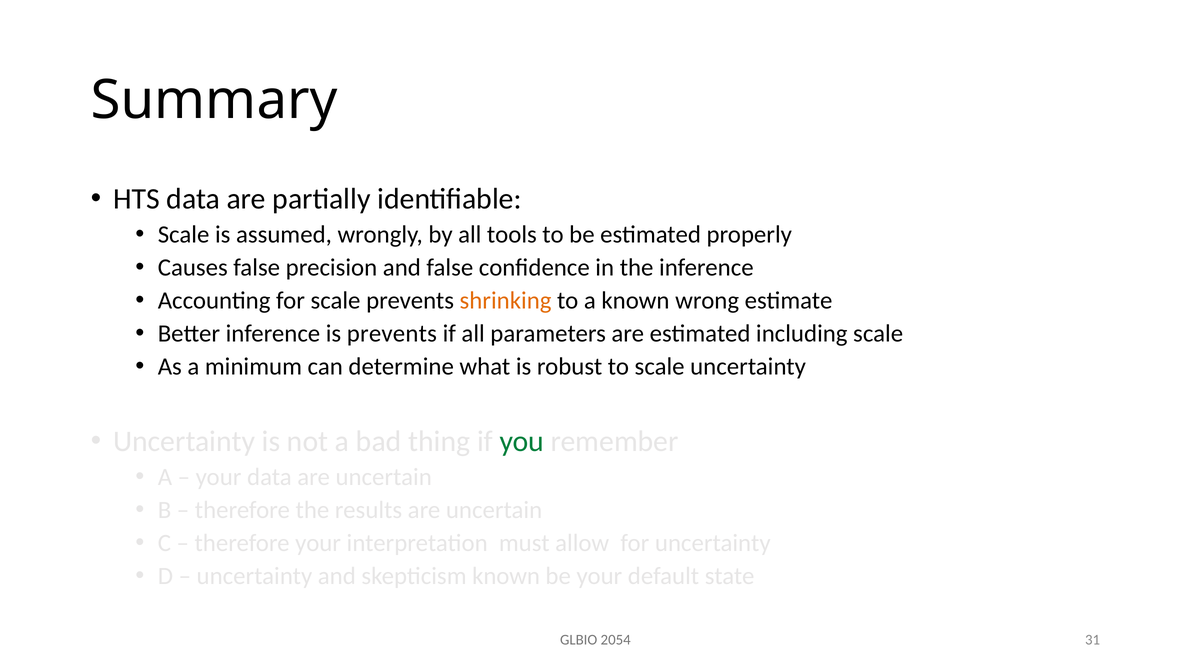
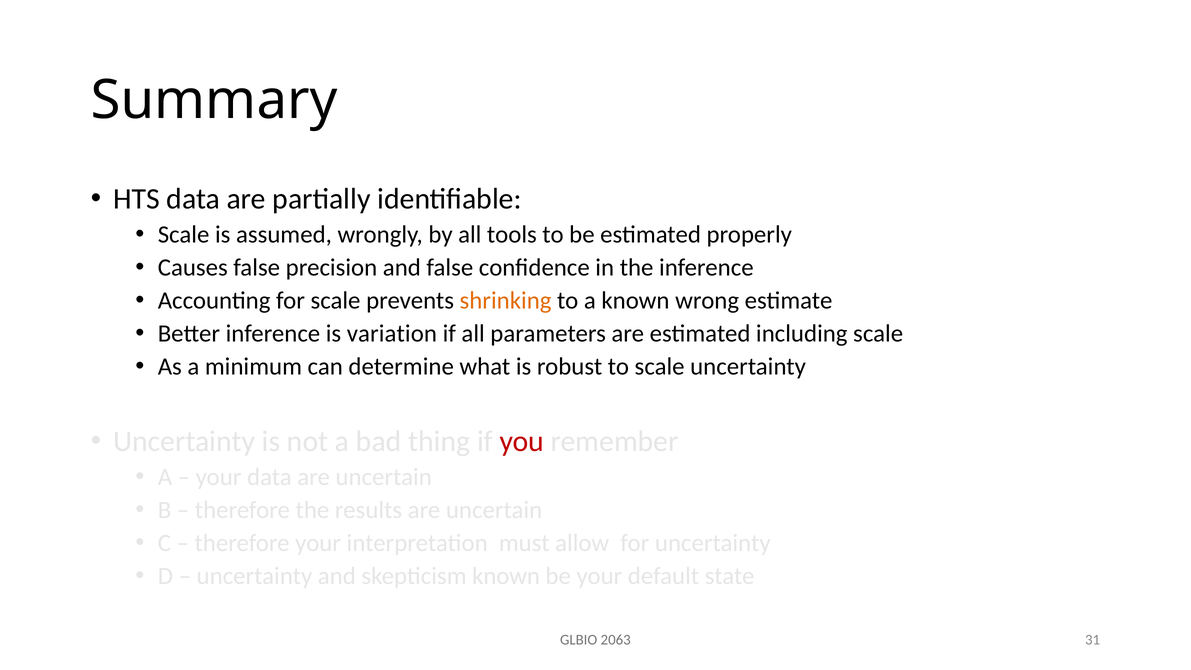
is prevents: prevents -> variation
you colour: green -> red
2054: 2054 -> 2063
